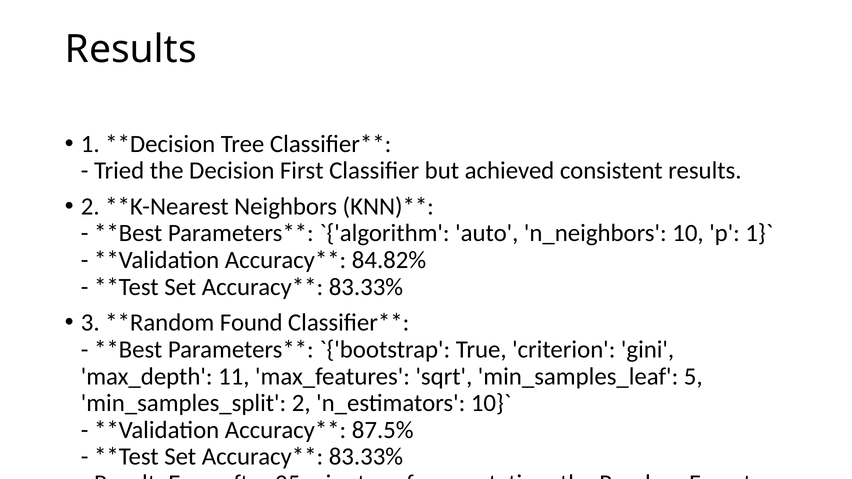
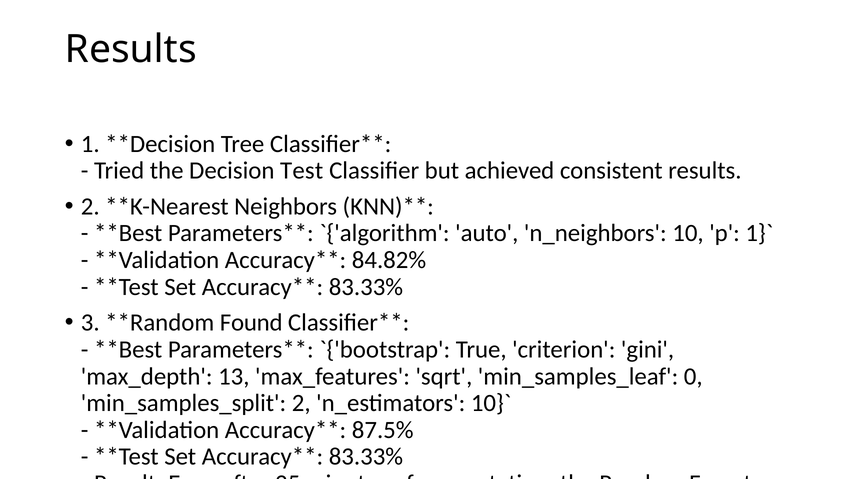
First: First -> Test
11: 11 -> 13
5: 5 -> 0
